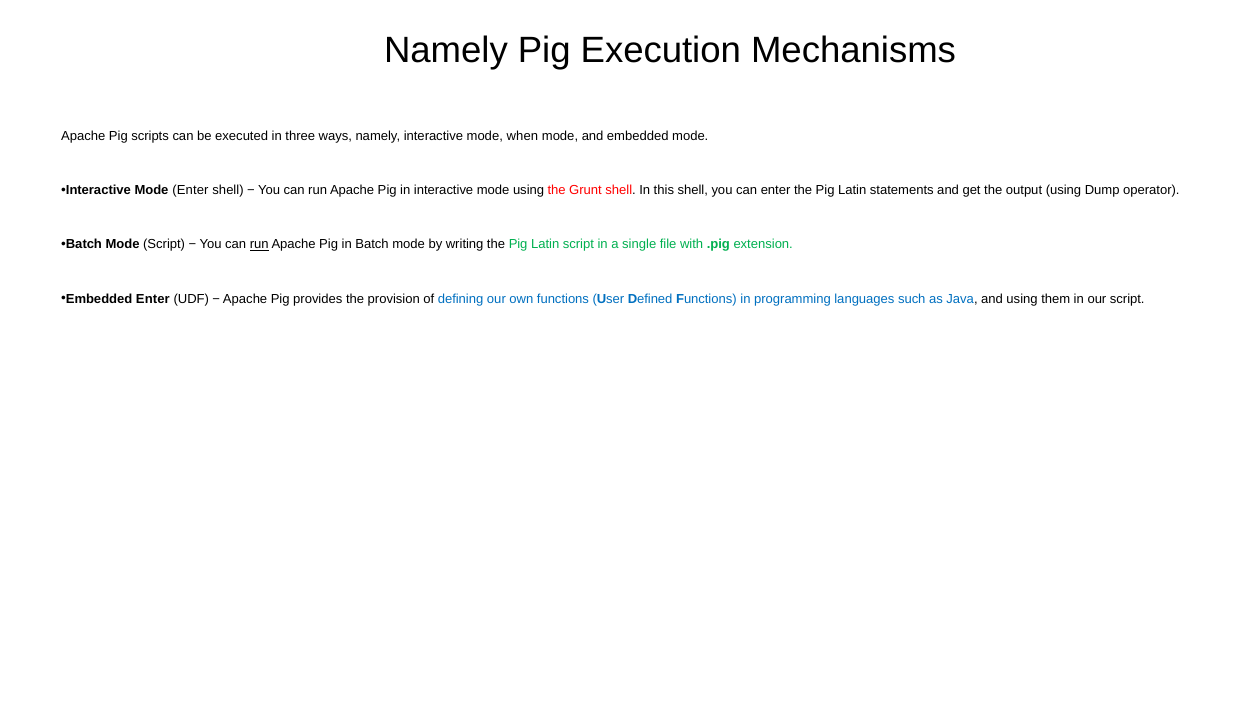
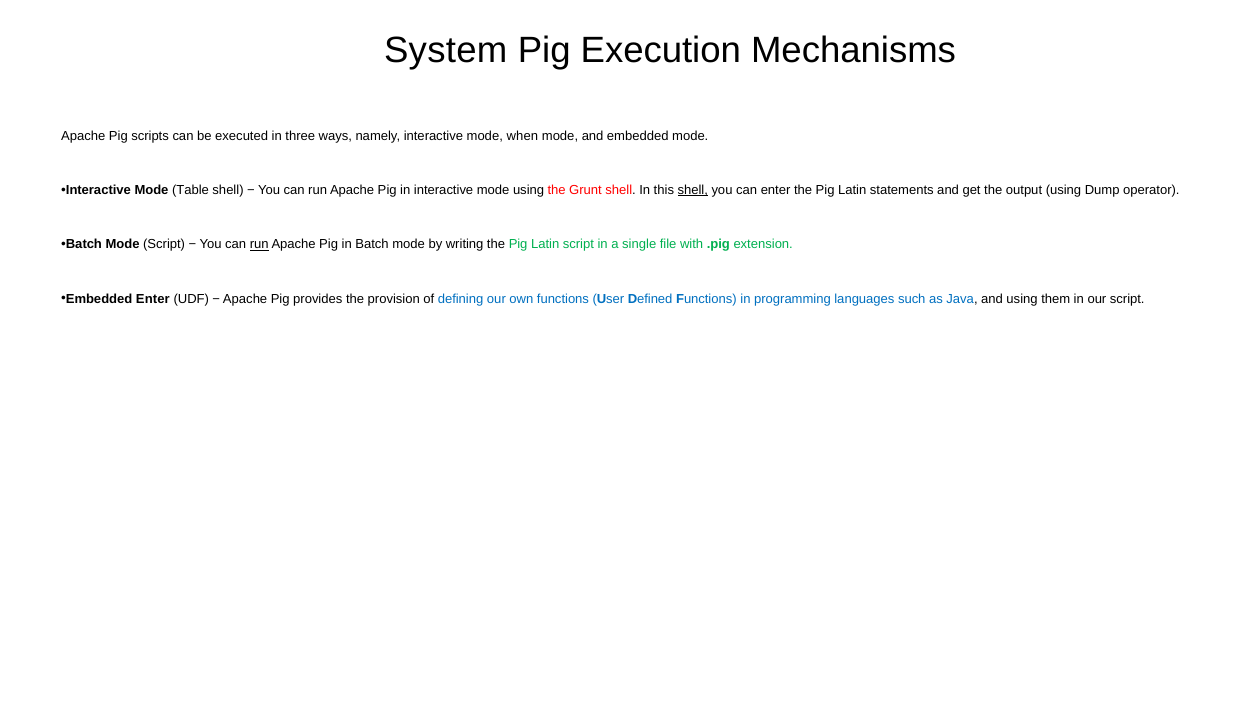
Namely at (446, 51): Namely -> System
Mode Enter: Enter -> Table
shell at (693, 190) underline: none -> present
